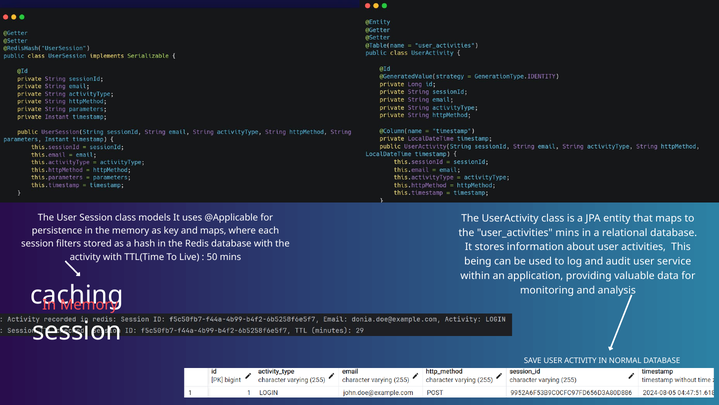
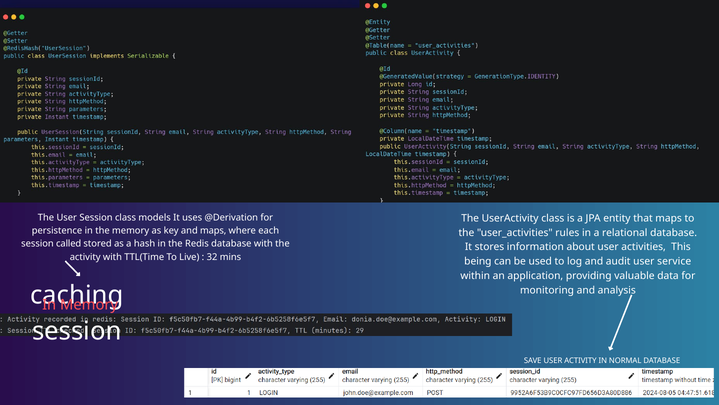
@Applicable: @Applicable -> @Derivation
user_activities mins: mins -> rules
filters: filters -> called
50: 50 -> 32
